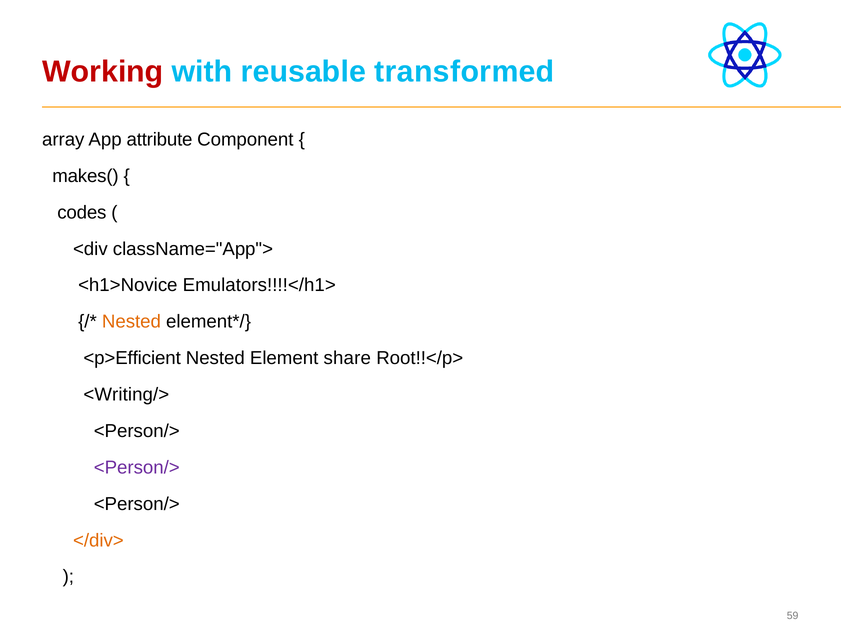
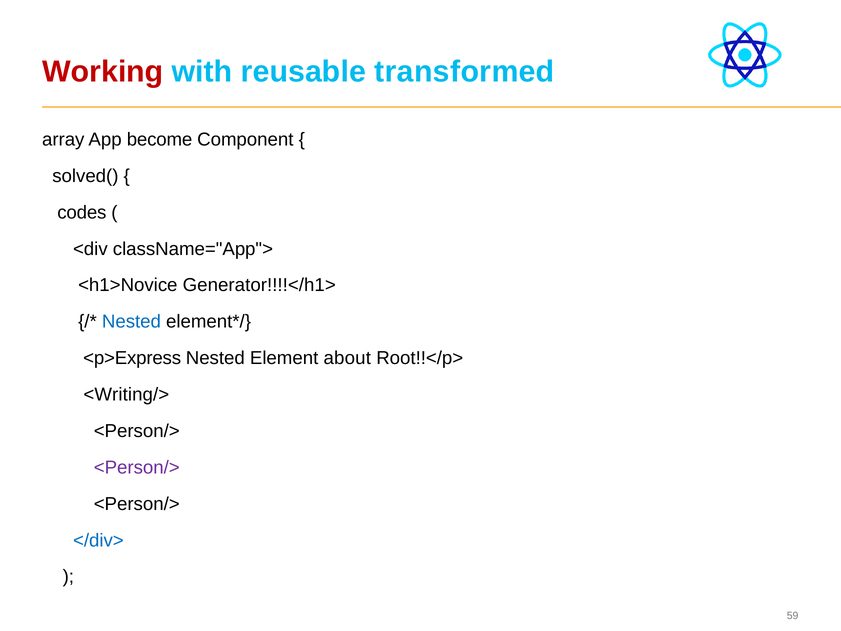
attribute: attribute -> become
makes(: makes( -> solved(
Emulators!!!!</h1>: Emulators!!!!</h1> -> Generator!!!!</h1>
Nested at (131, 322) colour: orange -> blue
<p>Efficient: <p>Efficient -> <p>Express
share: share -> about
</div> colour: orange -> blue
